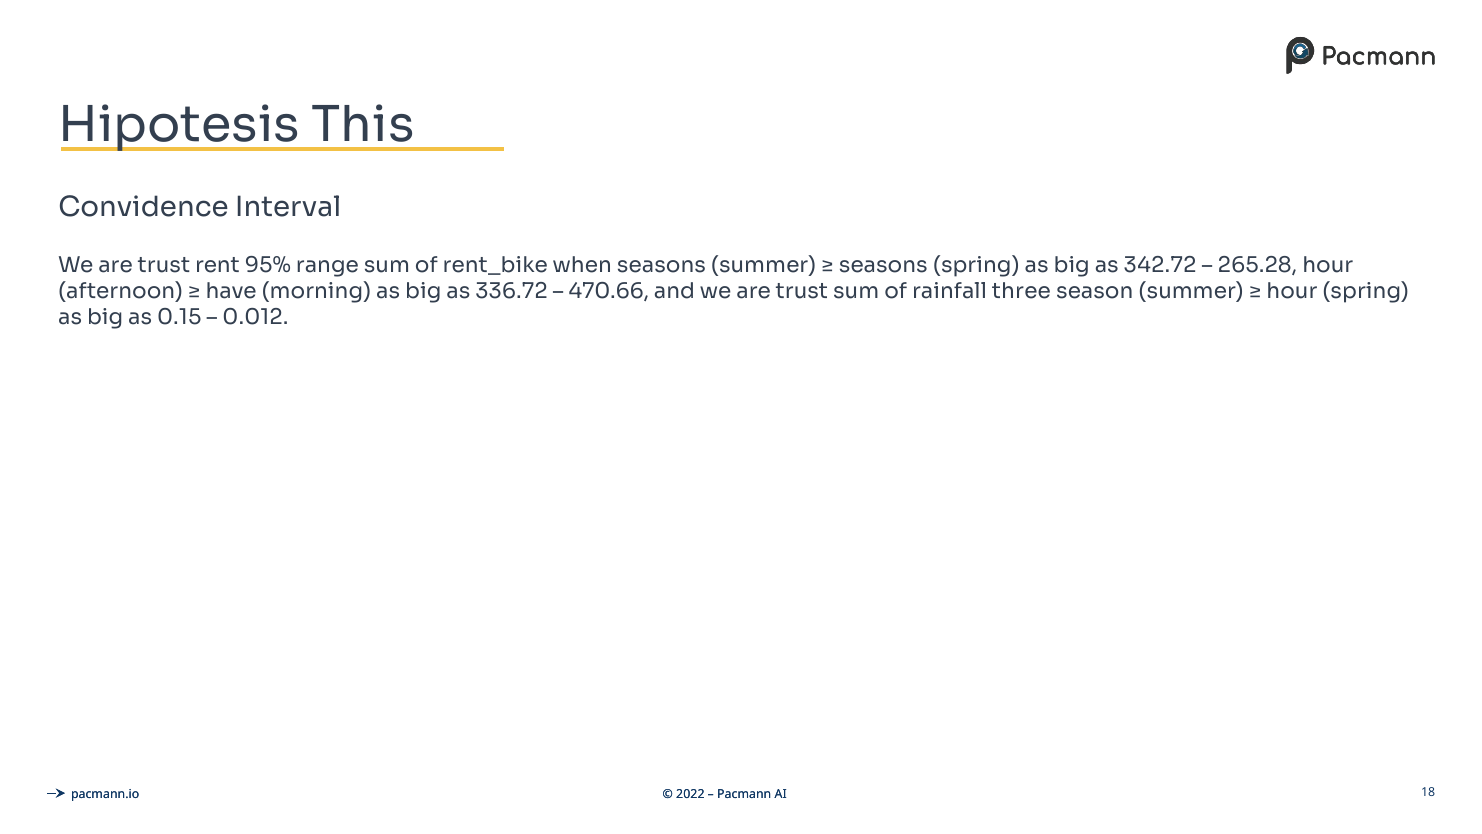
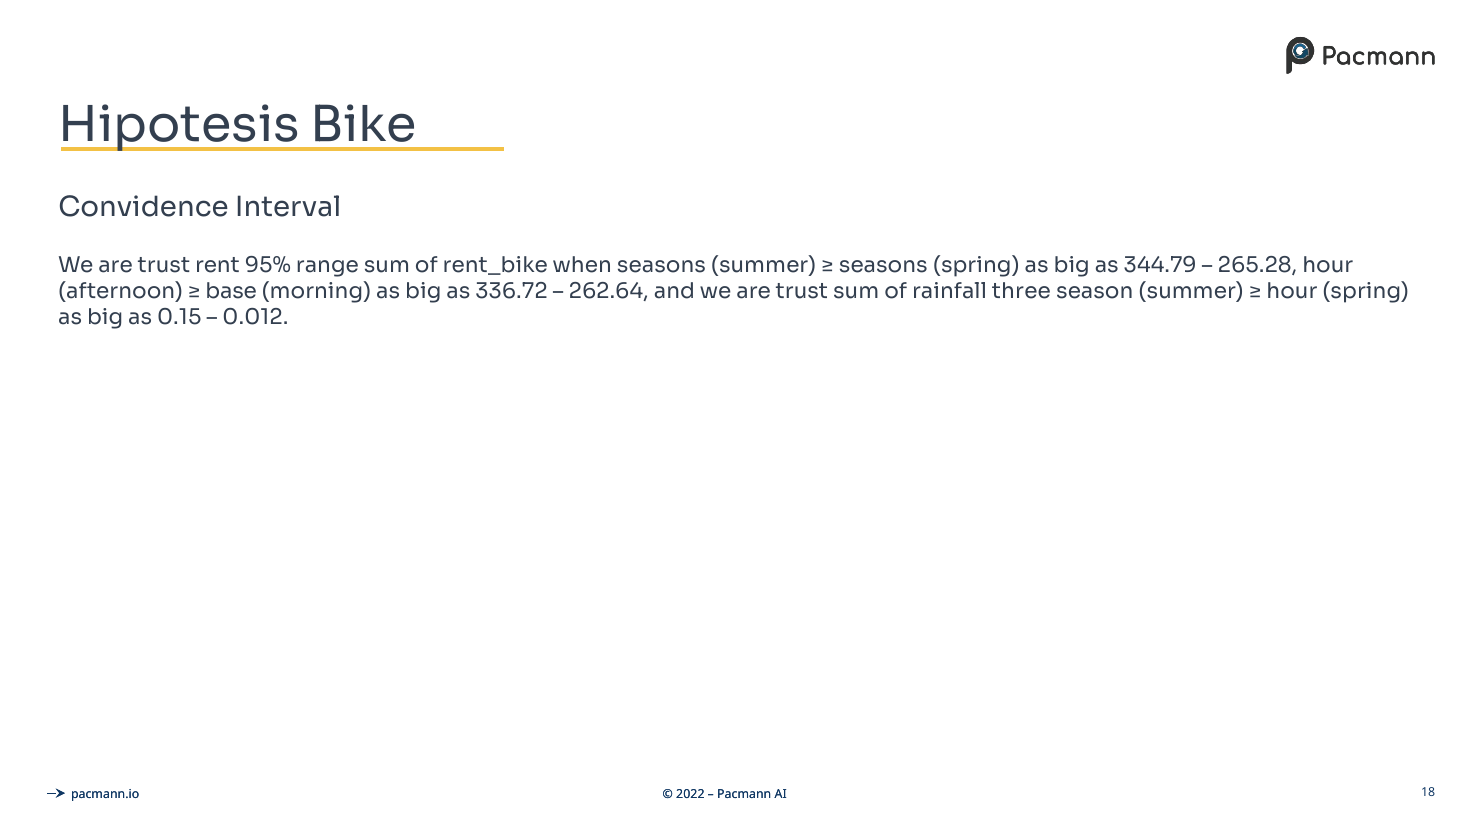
This: This -> Bike
342.72: 342.72 -> 344.79
have: have -> base
470.66: 470.66 -> 262.64
